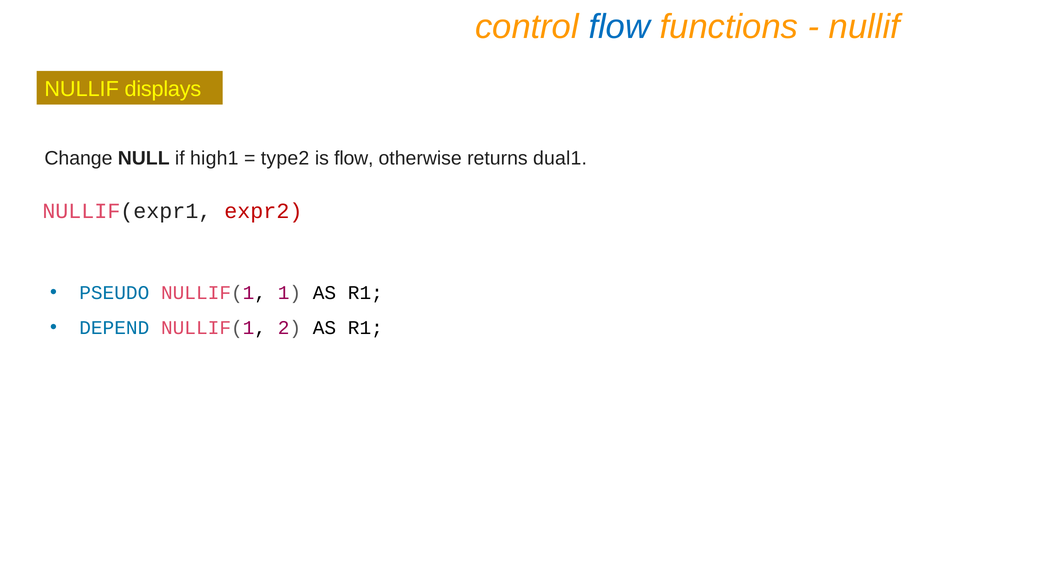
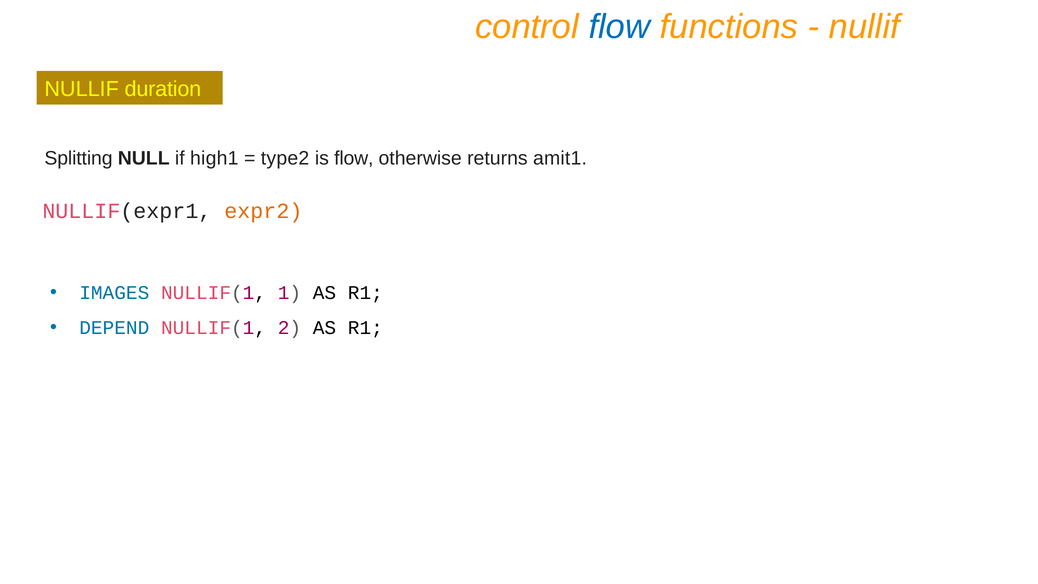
displays: displays -> duration
Change: Change -> Splitting
dual1: dual1 -> amit1
expr2 colour: red -> orange
PSEUDO: PSEUDO -> IMAGES
